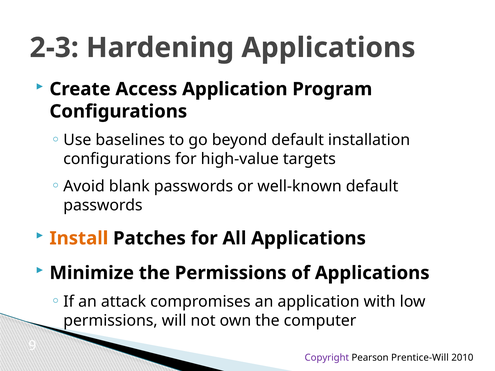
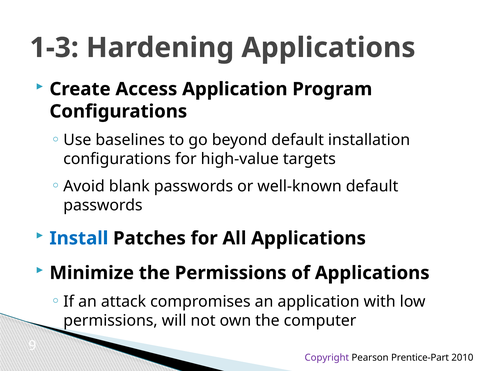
2-3: 2-3 -> 1-3
Install colour: orange -> blue
Prentice-Will: Prentice-Will -> Prentice-Part
